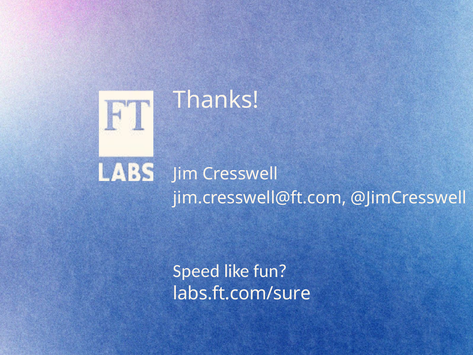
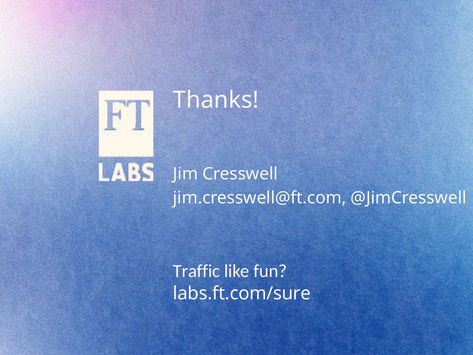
Speed: Speed -> Traffic
